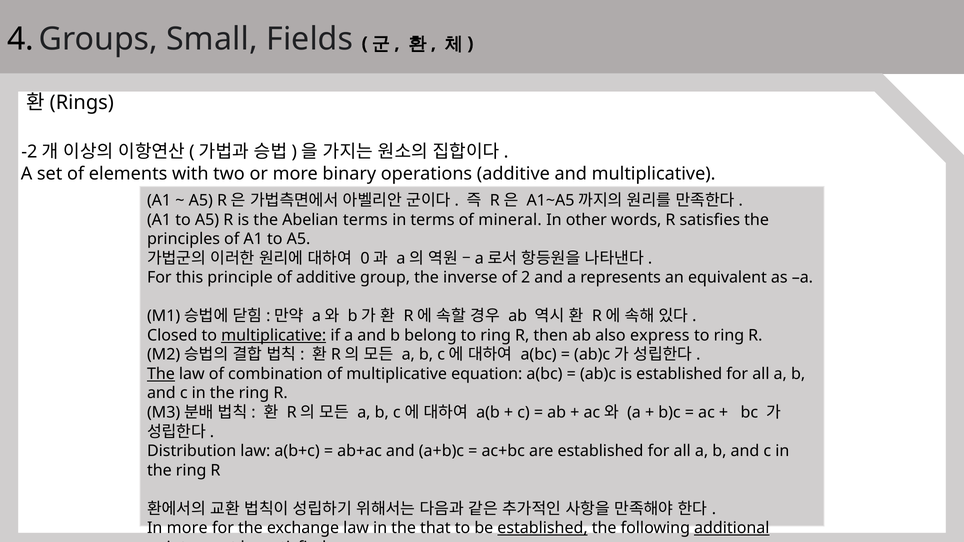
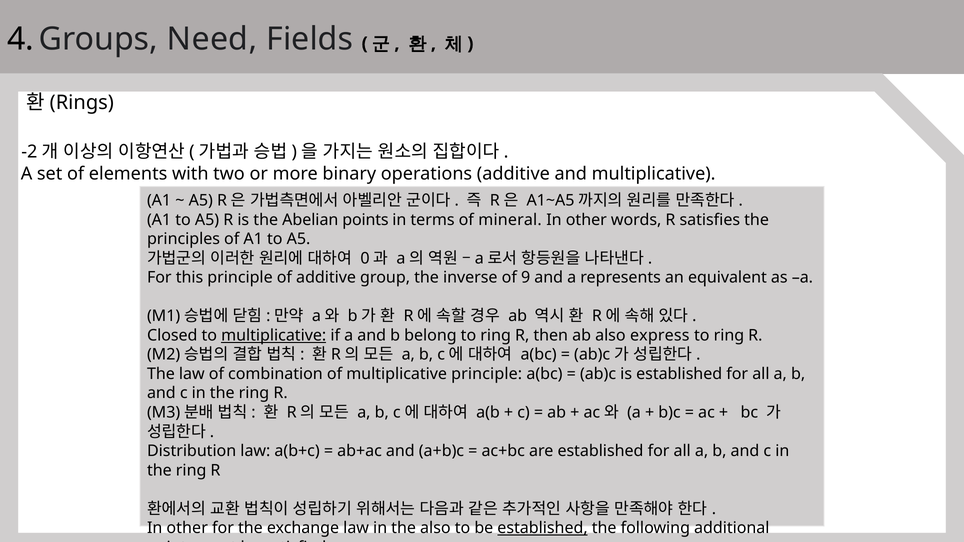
Small: Small -> Need
Abelian terms: terms -> points
2: 2 -> 9
The at (161, 374) underline: present -> none
multiplicative equation: equation -> principle
more at (187, 528): more -> other
the that: that -> also
additional underline: present -> none
